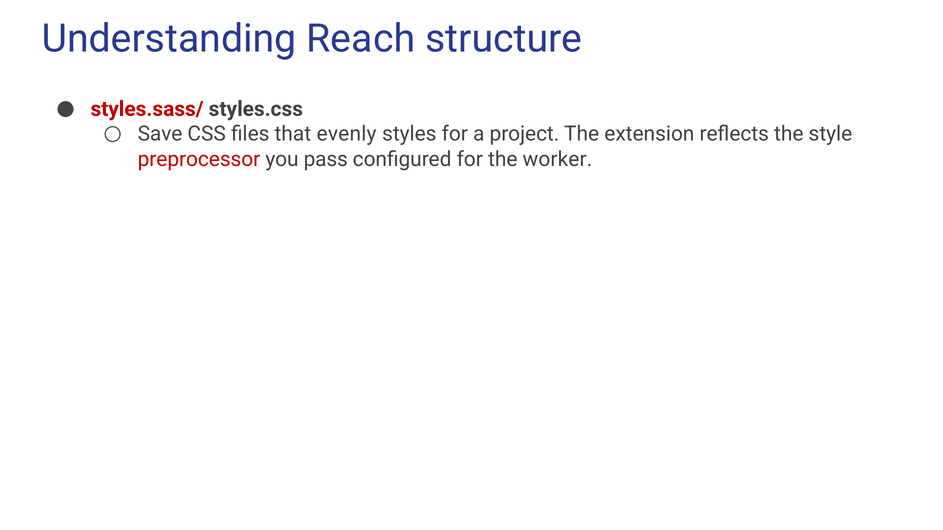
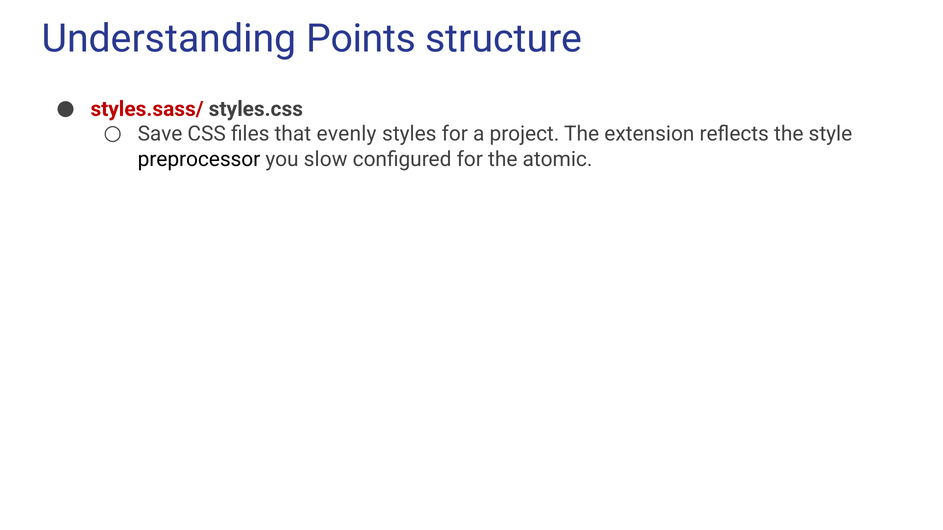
Reach: Reach -> Points
preprocessor colour: red -> black
pass: pass -> slow
worker: worker -> atomic
